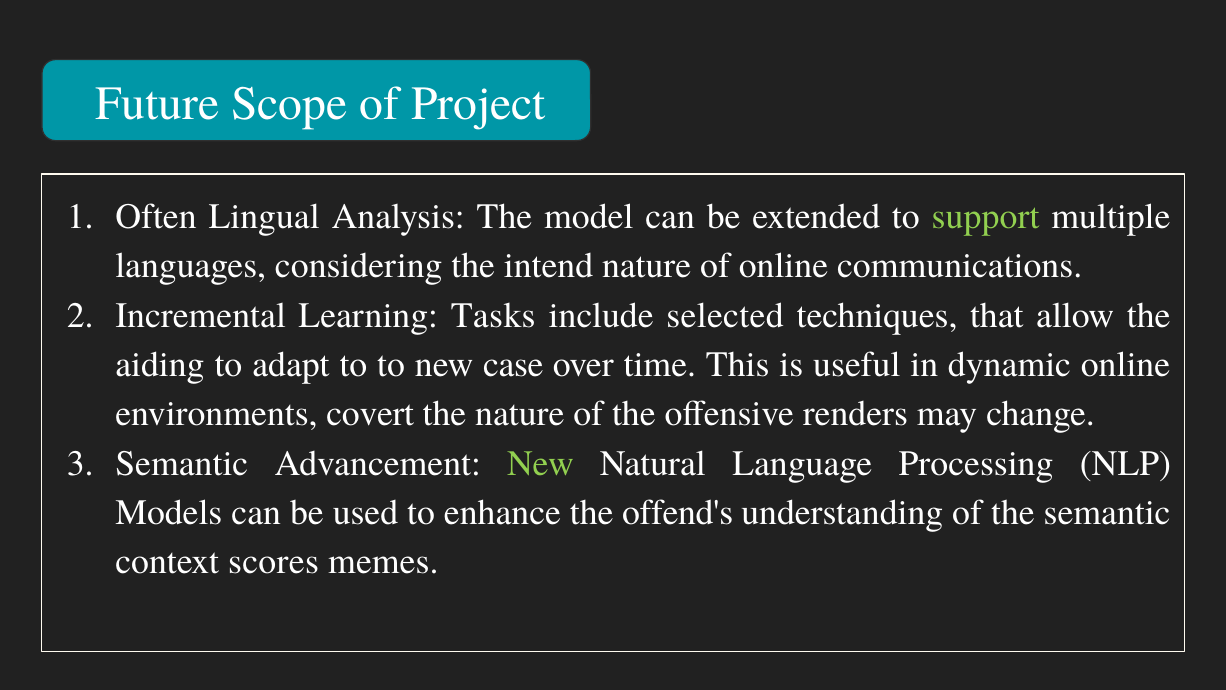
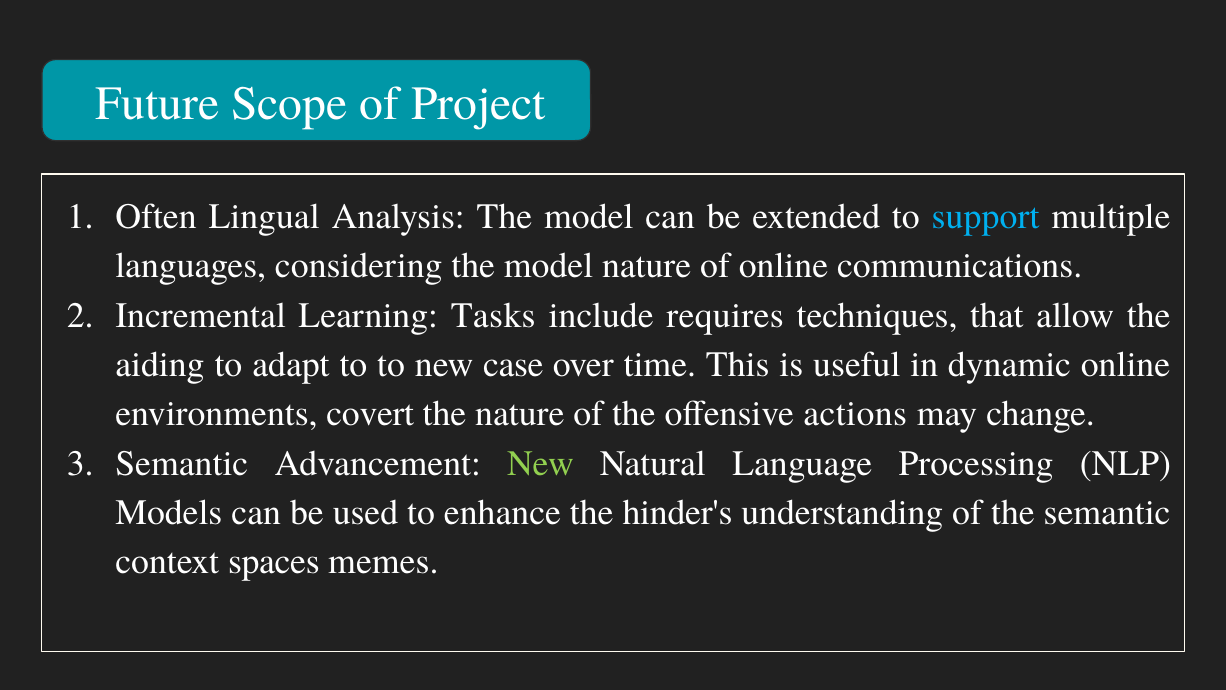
support colour: light green -> light blue
considering the intend: intend -> model
selected: selected -> requires
renders: renders -> actions
offend's: offend's -> hinder's
scores: scores -> spaces
